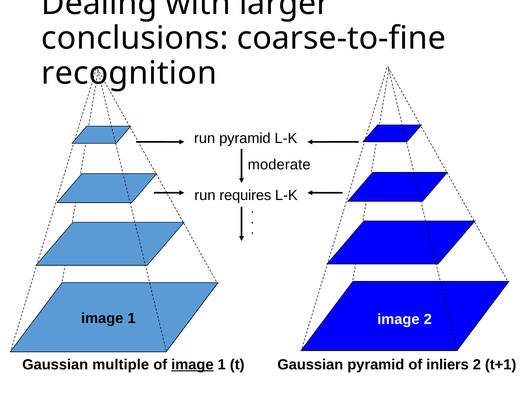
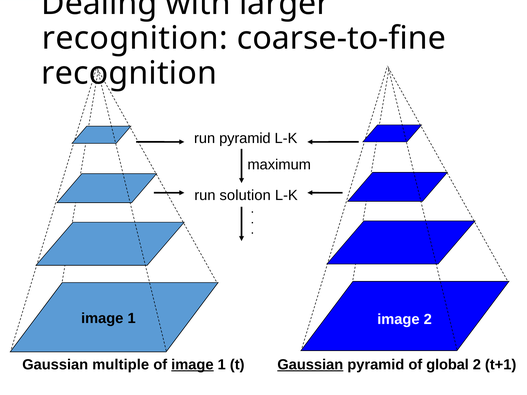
conclusions at (135, 38): conclusions -> recognition
moderate: moderate -> maximum
requires: requires -> solution
Gaussian at (310, 365) underline: none -> present
inliers: inliers -> global
